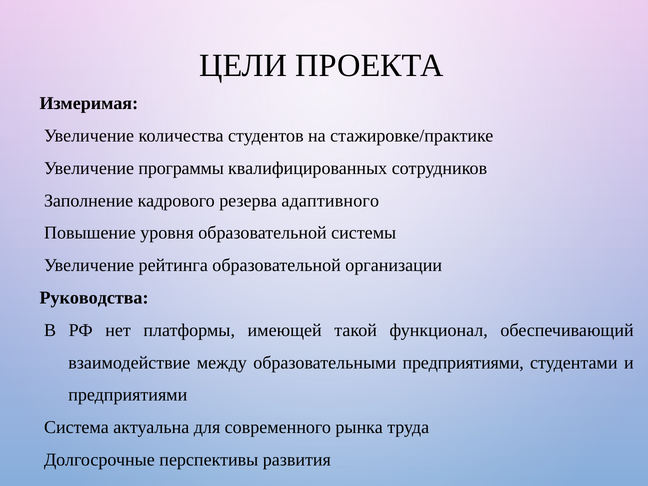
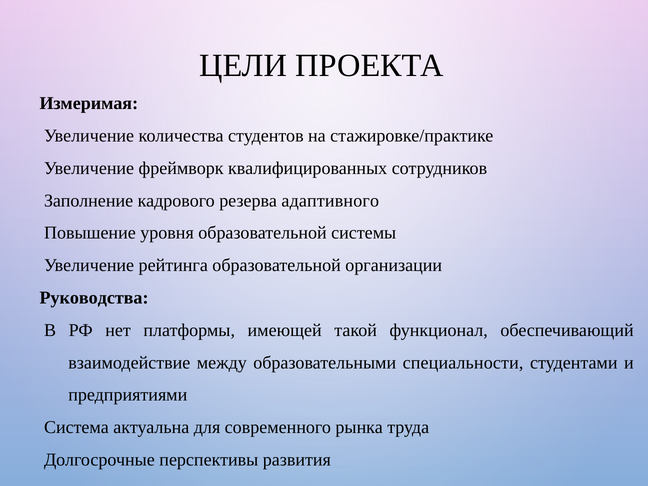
программы: программы -> фреймворк
образовательными предприятиями: предприятиями -> специальности
